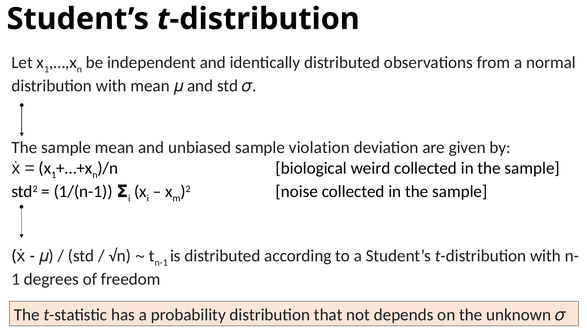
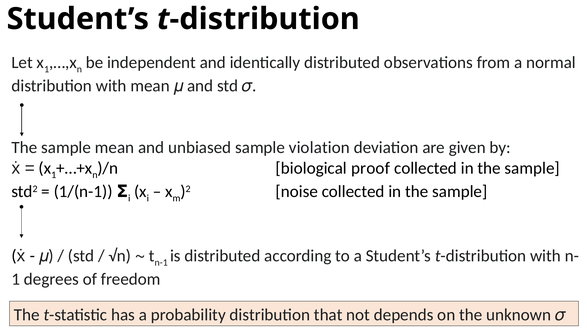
weird: weird -> proof
